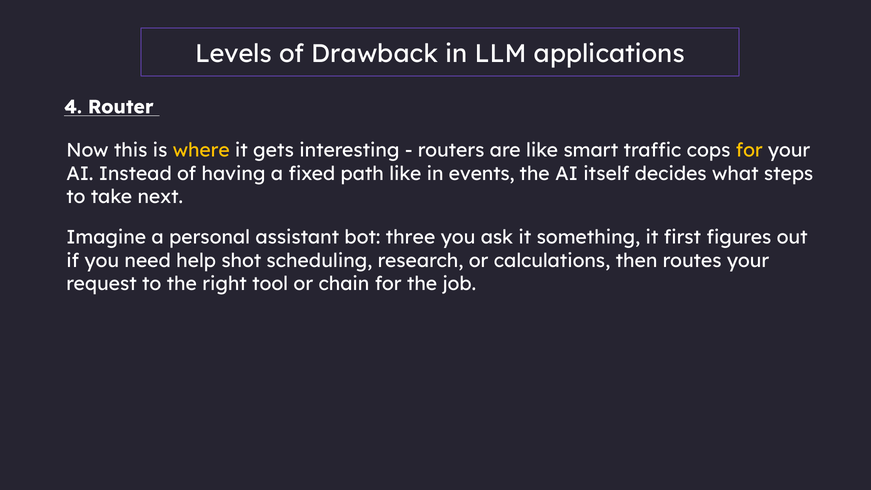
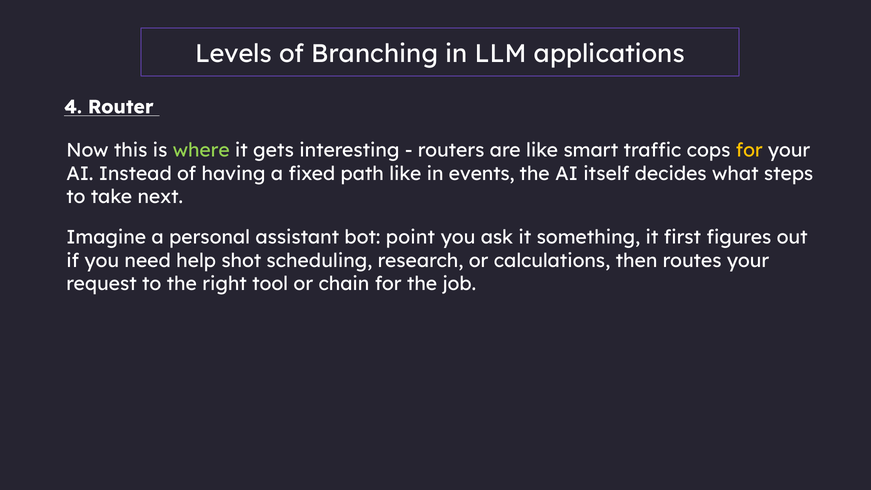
Drawback: Drawback -> Branching
where colour: yellow -> light green
three: three -> point
